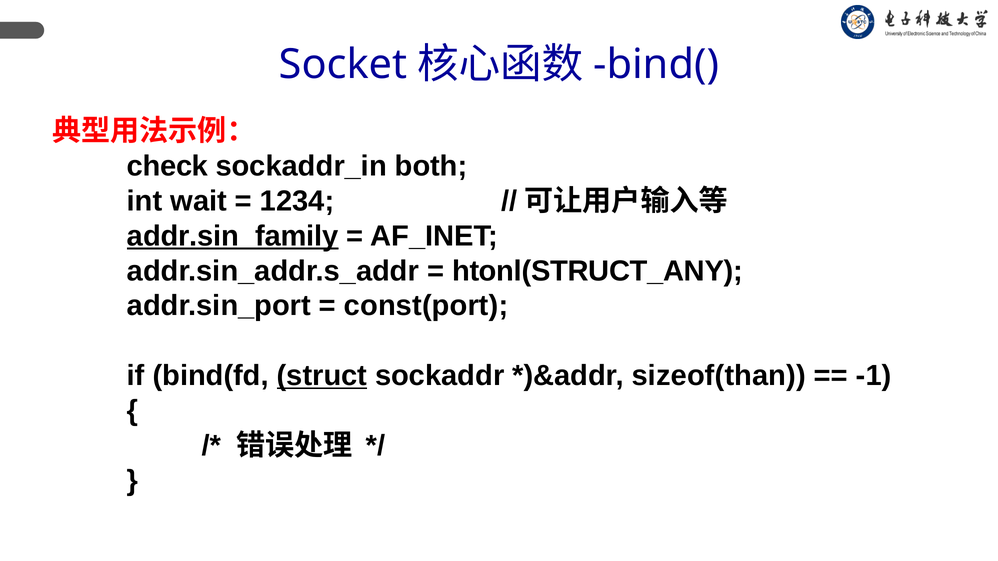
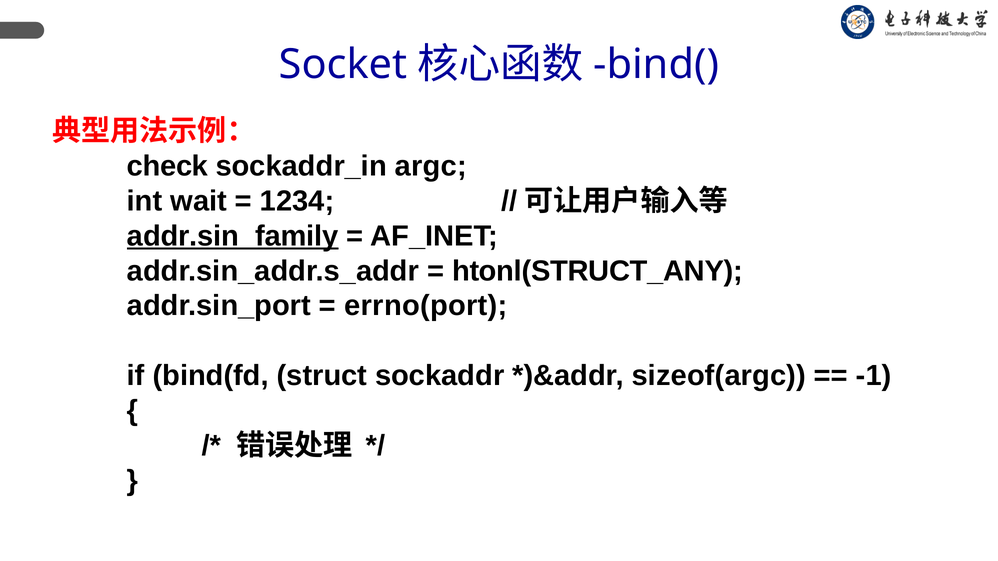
both: both -> argc
const(port: const(port -> errno(port
struct underline: present -> none
sizeof(than: sizeof(than -> sizeof(argc
